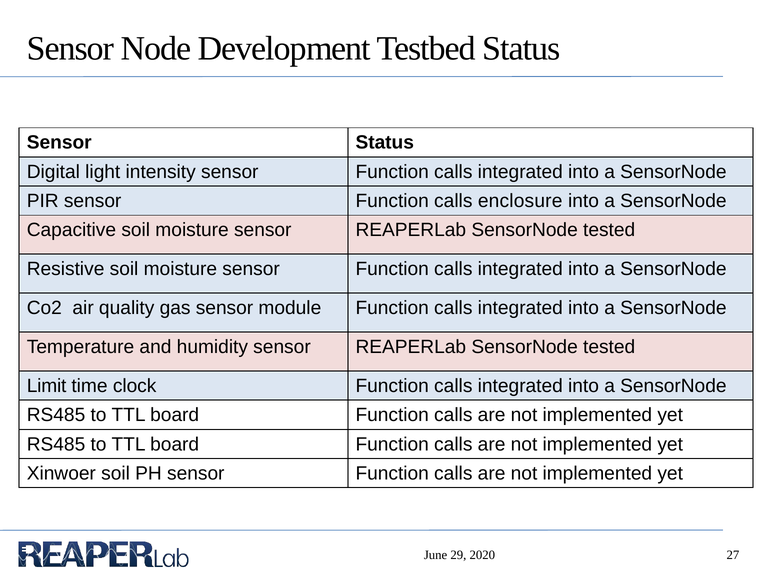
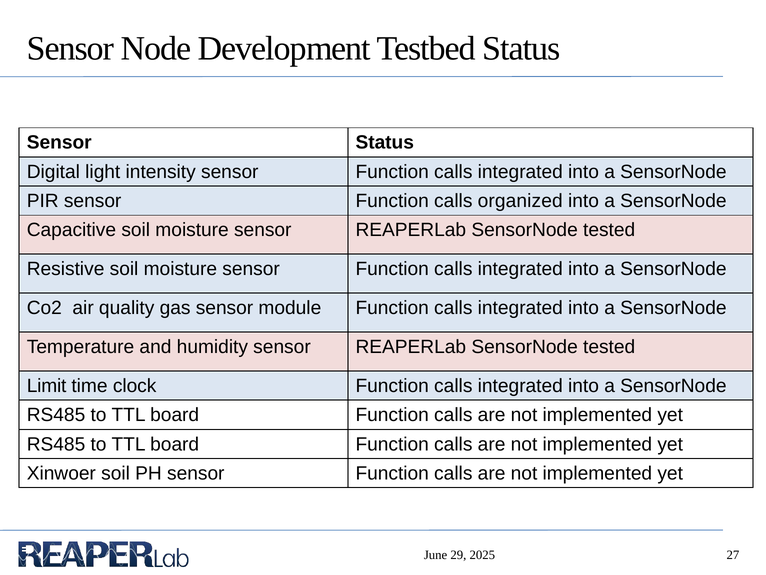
enclosure: enclosure -> organized
2020: 2020 -> 2025
